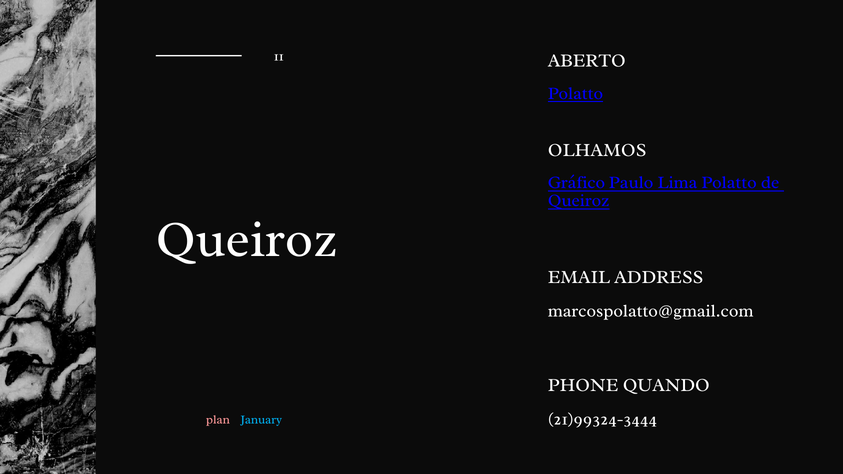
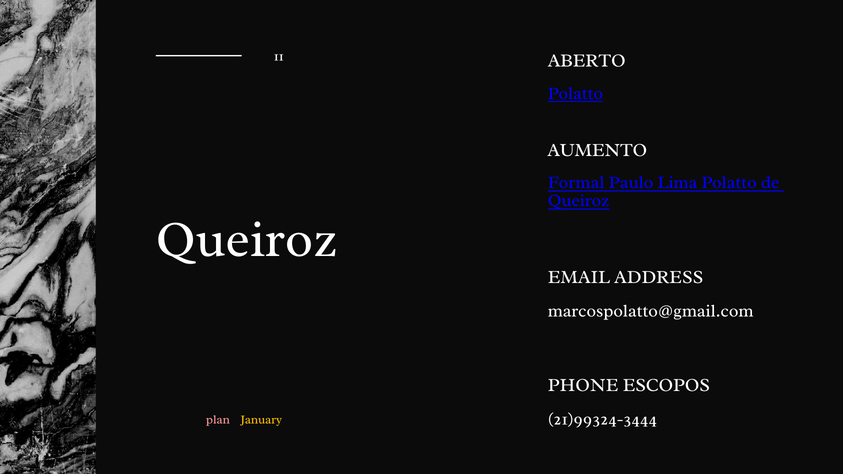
OLHAMOS: OLHAMOS -> AUMENTO
Gráfico: Gráfico -> Formal
QUANDO: QUANDO -> ESCOPOS
January colour: light blue -> yellow
